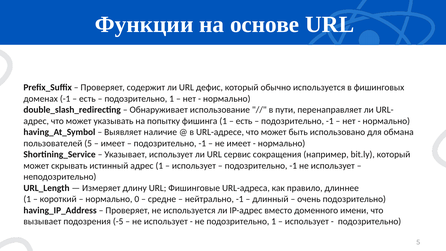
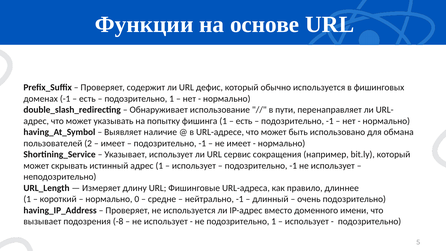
пользователей 5: 5 -> 2
-5: -5 -> -8
